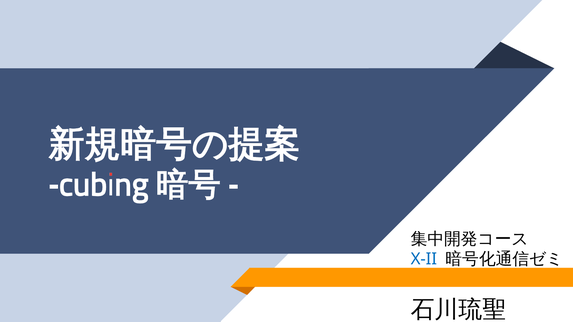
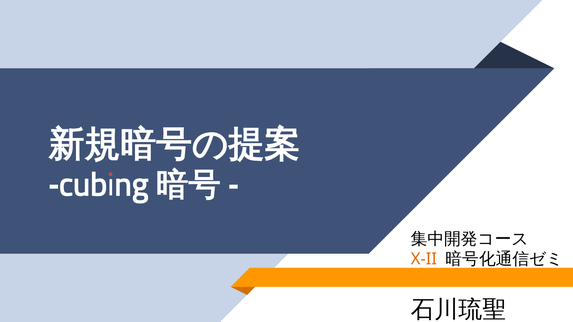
X-II colour: blue -> orange
